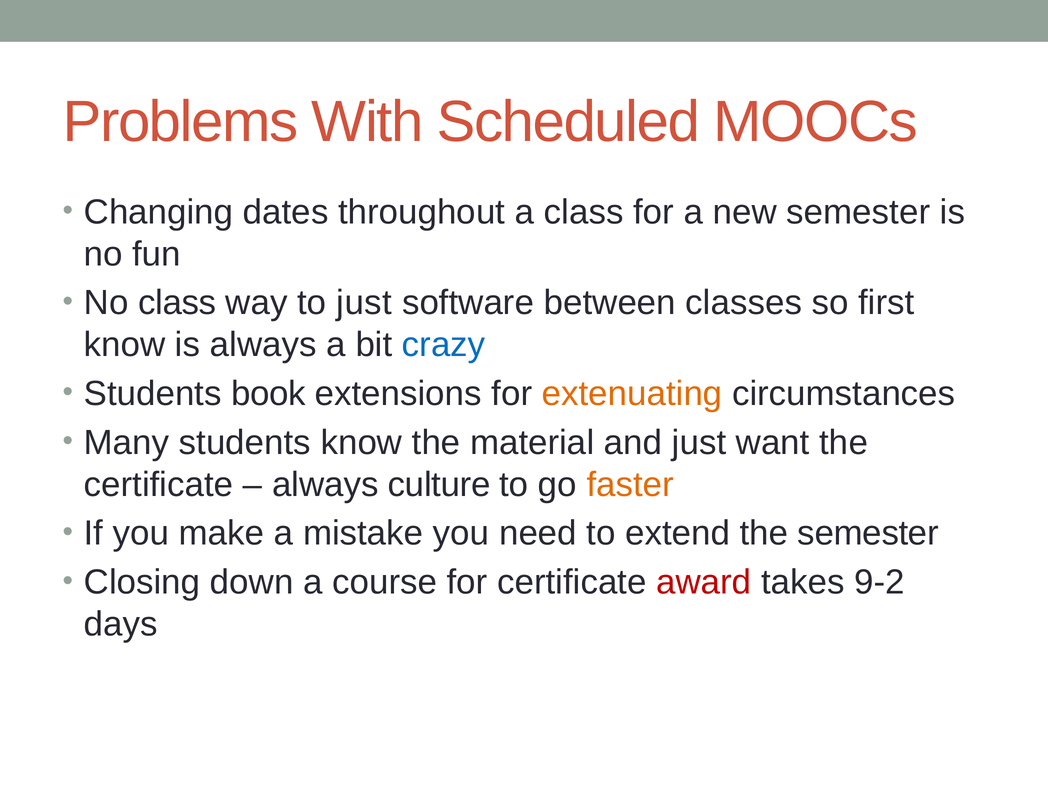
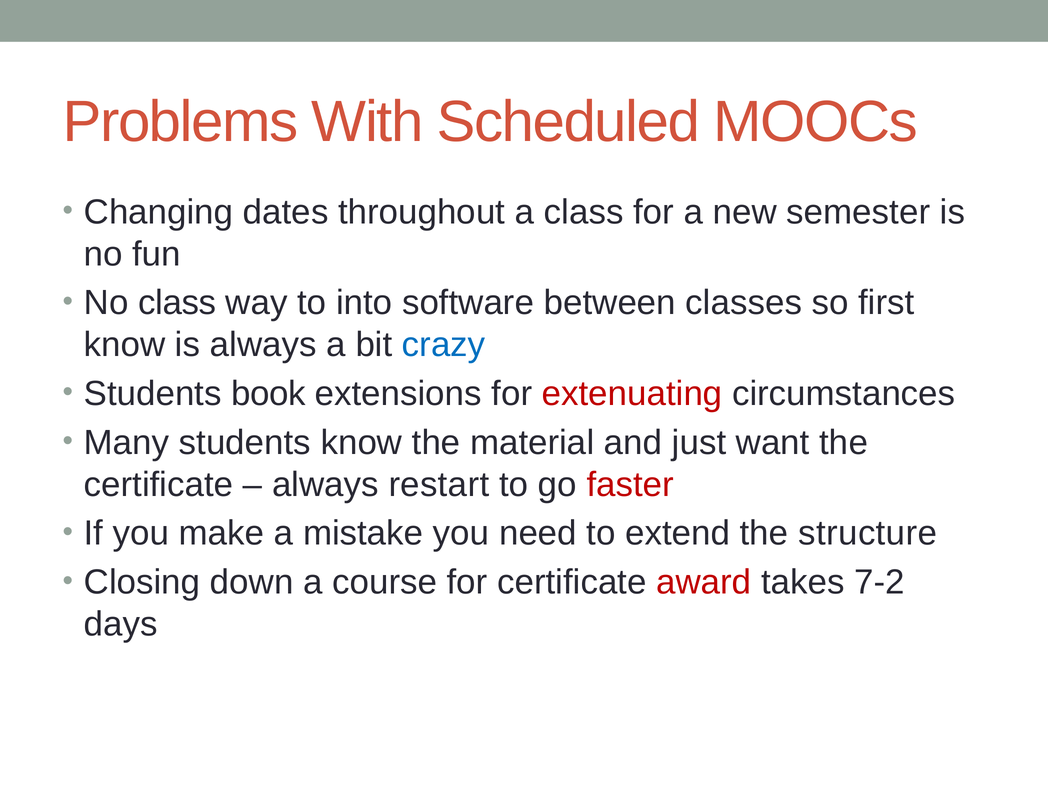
to just: just -> into
extenuating colour: orange -> red
culture: culture -> restart
faster colour: orange -> red
the semester: semester -> structure
9-2: 9-2 -> 7-2
